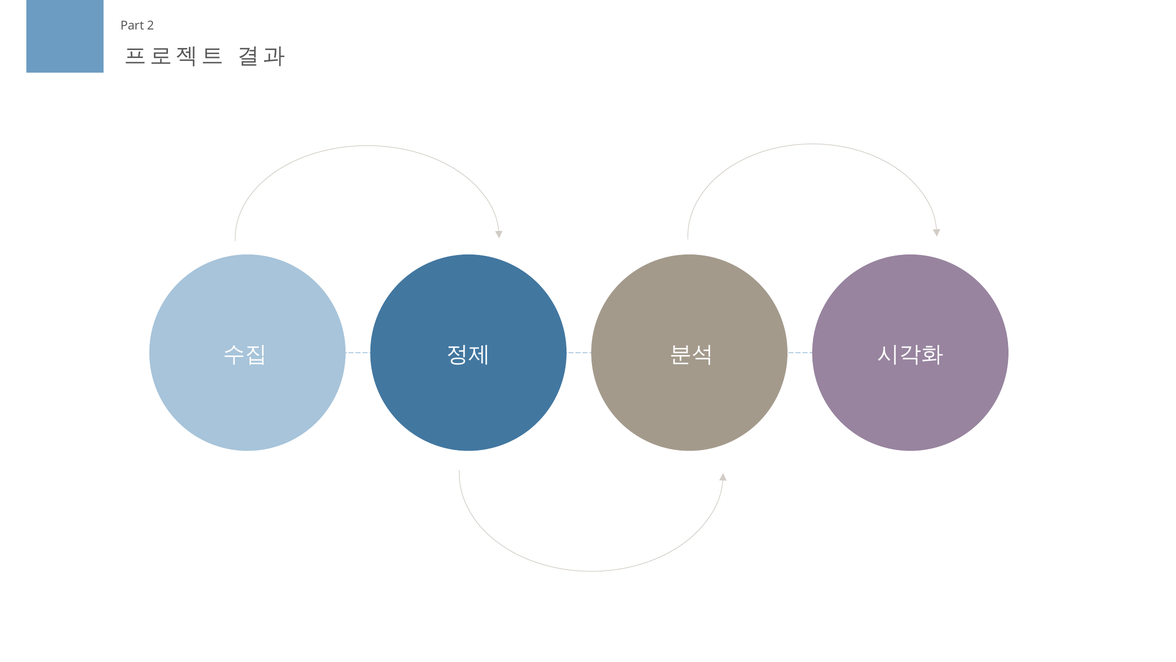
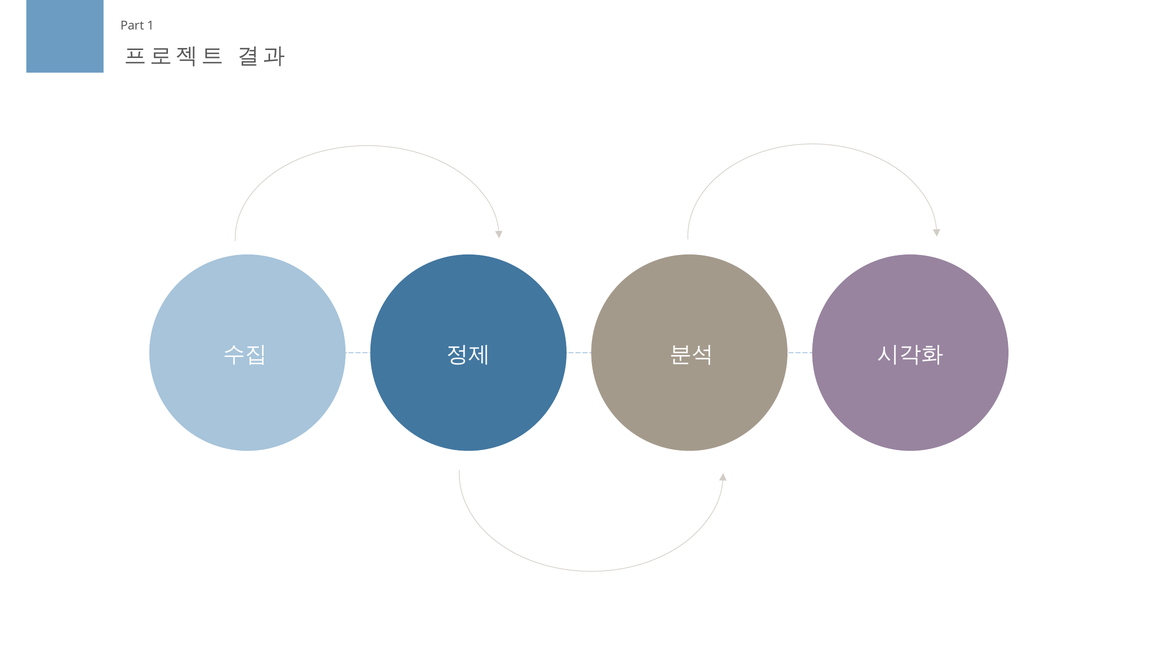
2: 2 -> 1
